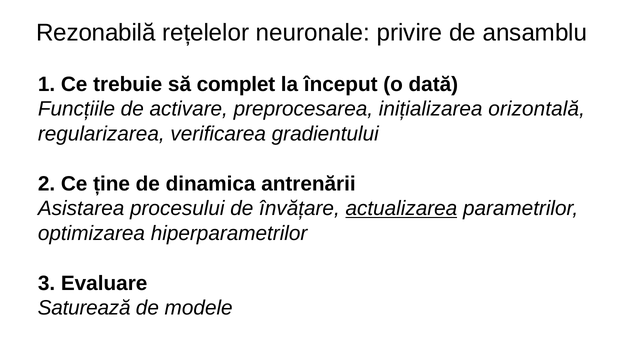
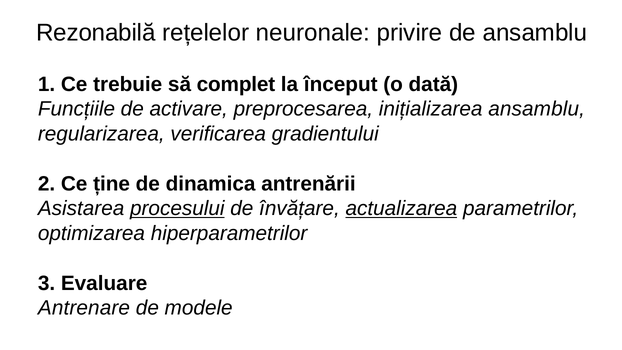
inițializarea orizontală: orizontală -> ansamblu
procesului underline: none -> present
Saturează: Saturează -> Antrenare
